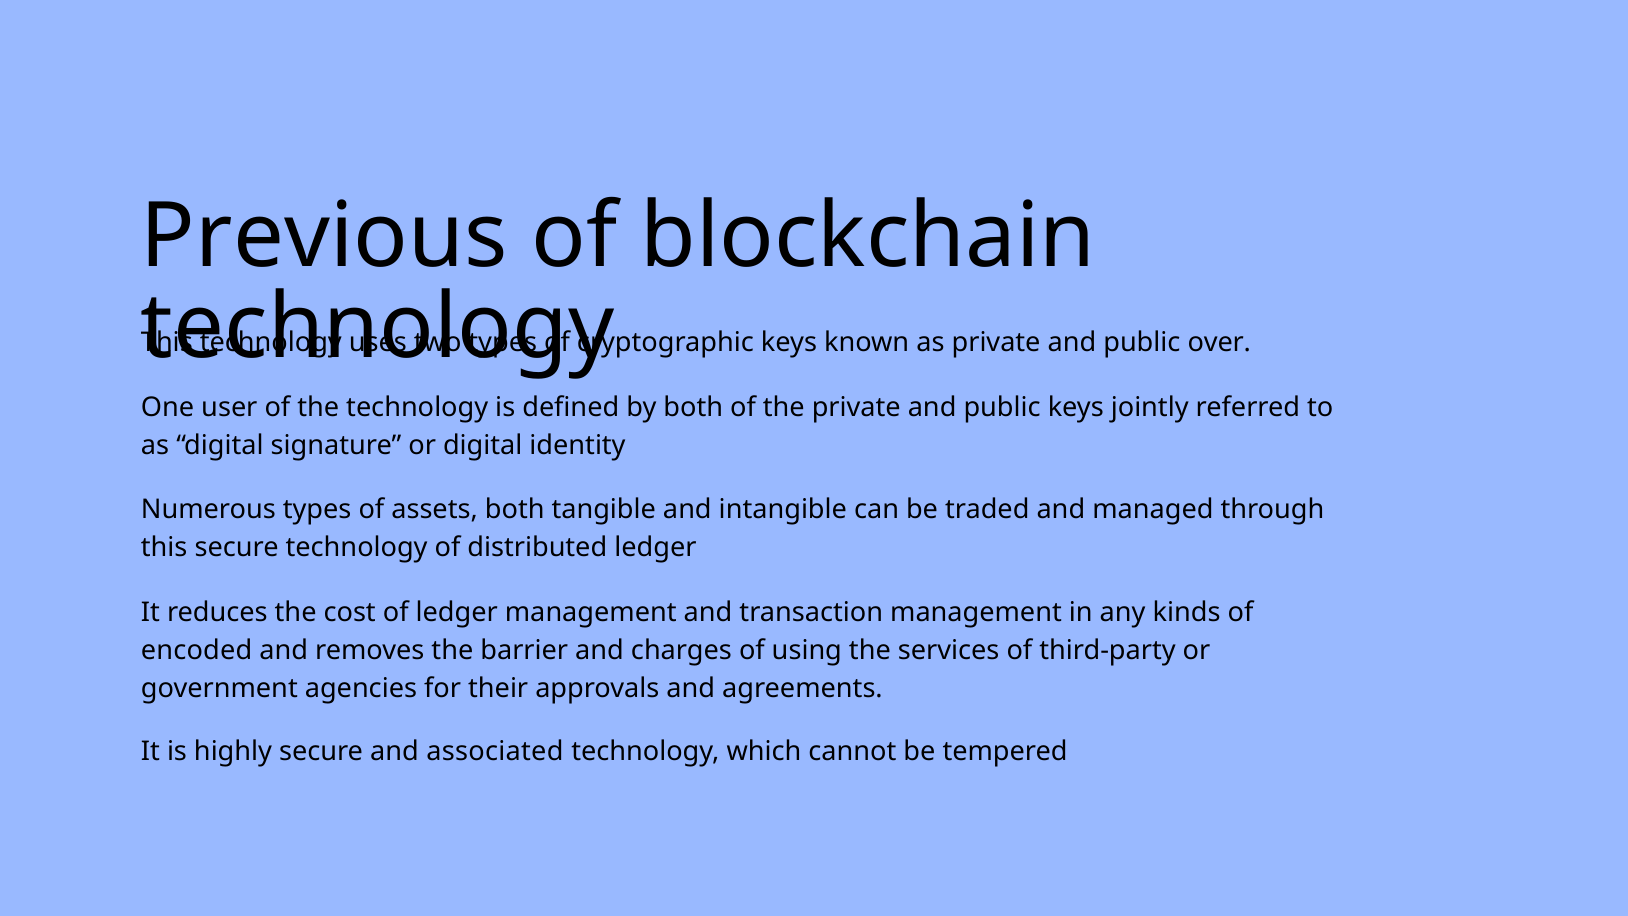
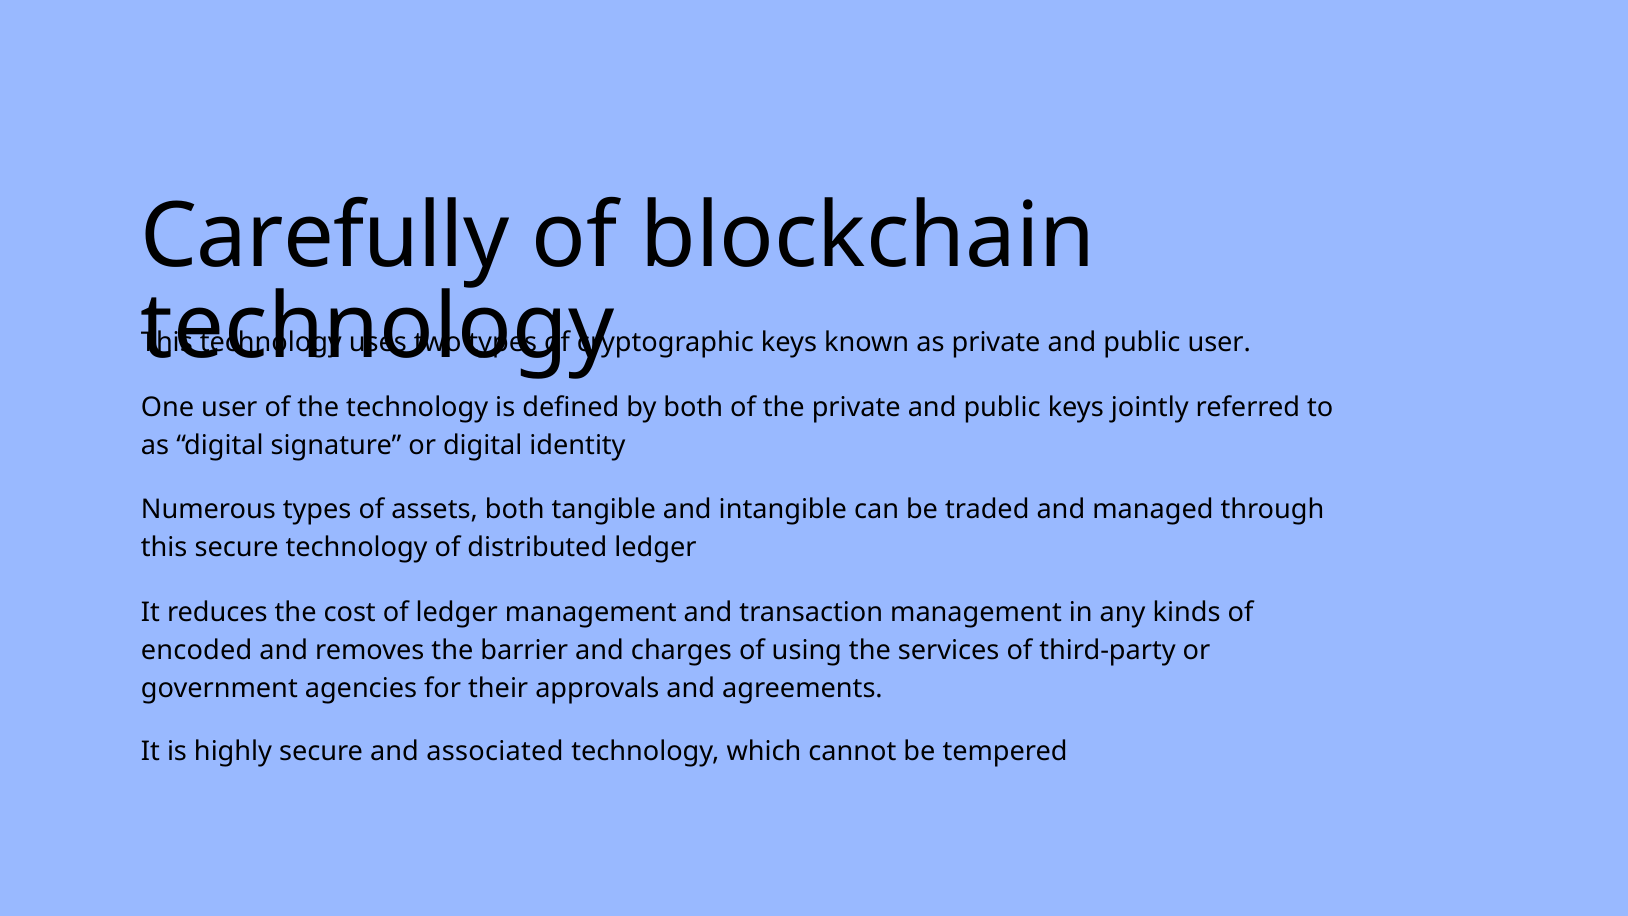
Previous: Previous -> Carefully
public over: over -> user
